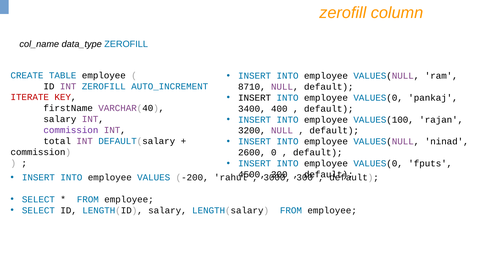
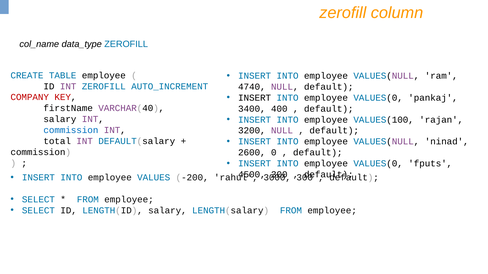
8710: 8710 -> 4740
ITERATE: ITERATE -> COMPANY
commission at (71, 130) colour: purple -> blue
